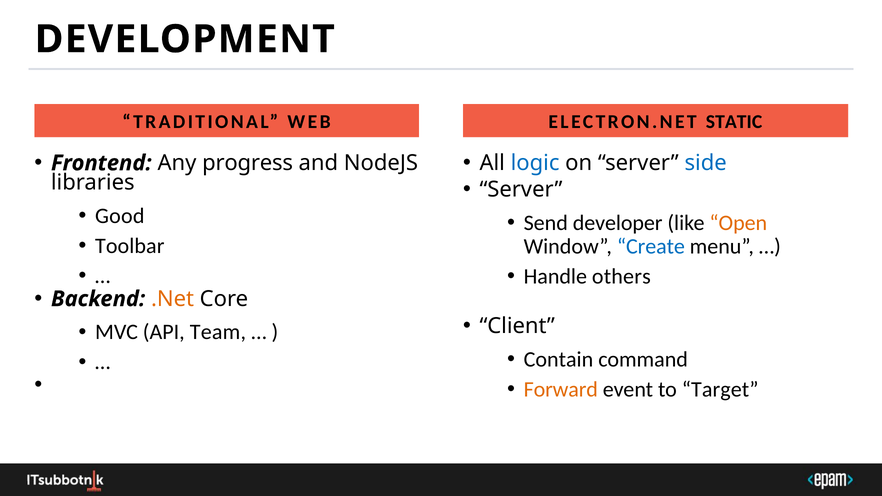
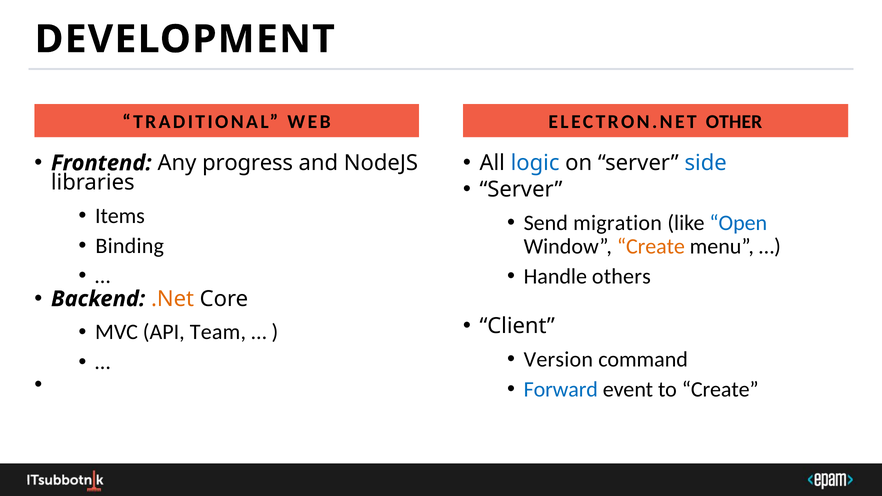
STATIC: STATIC -> OTHER
Good: Good -> Items
developer: developer -> migration
Open colour: orange -> blue
Toolbar: Toolbar -> Binding
Create at (651, 247) colour: blue -> orange
Contain: Contain -> Version
Forward colour: orange -> blue
to Target: Target -> Create
